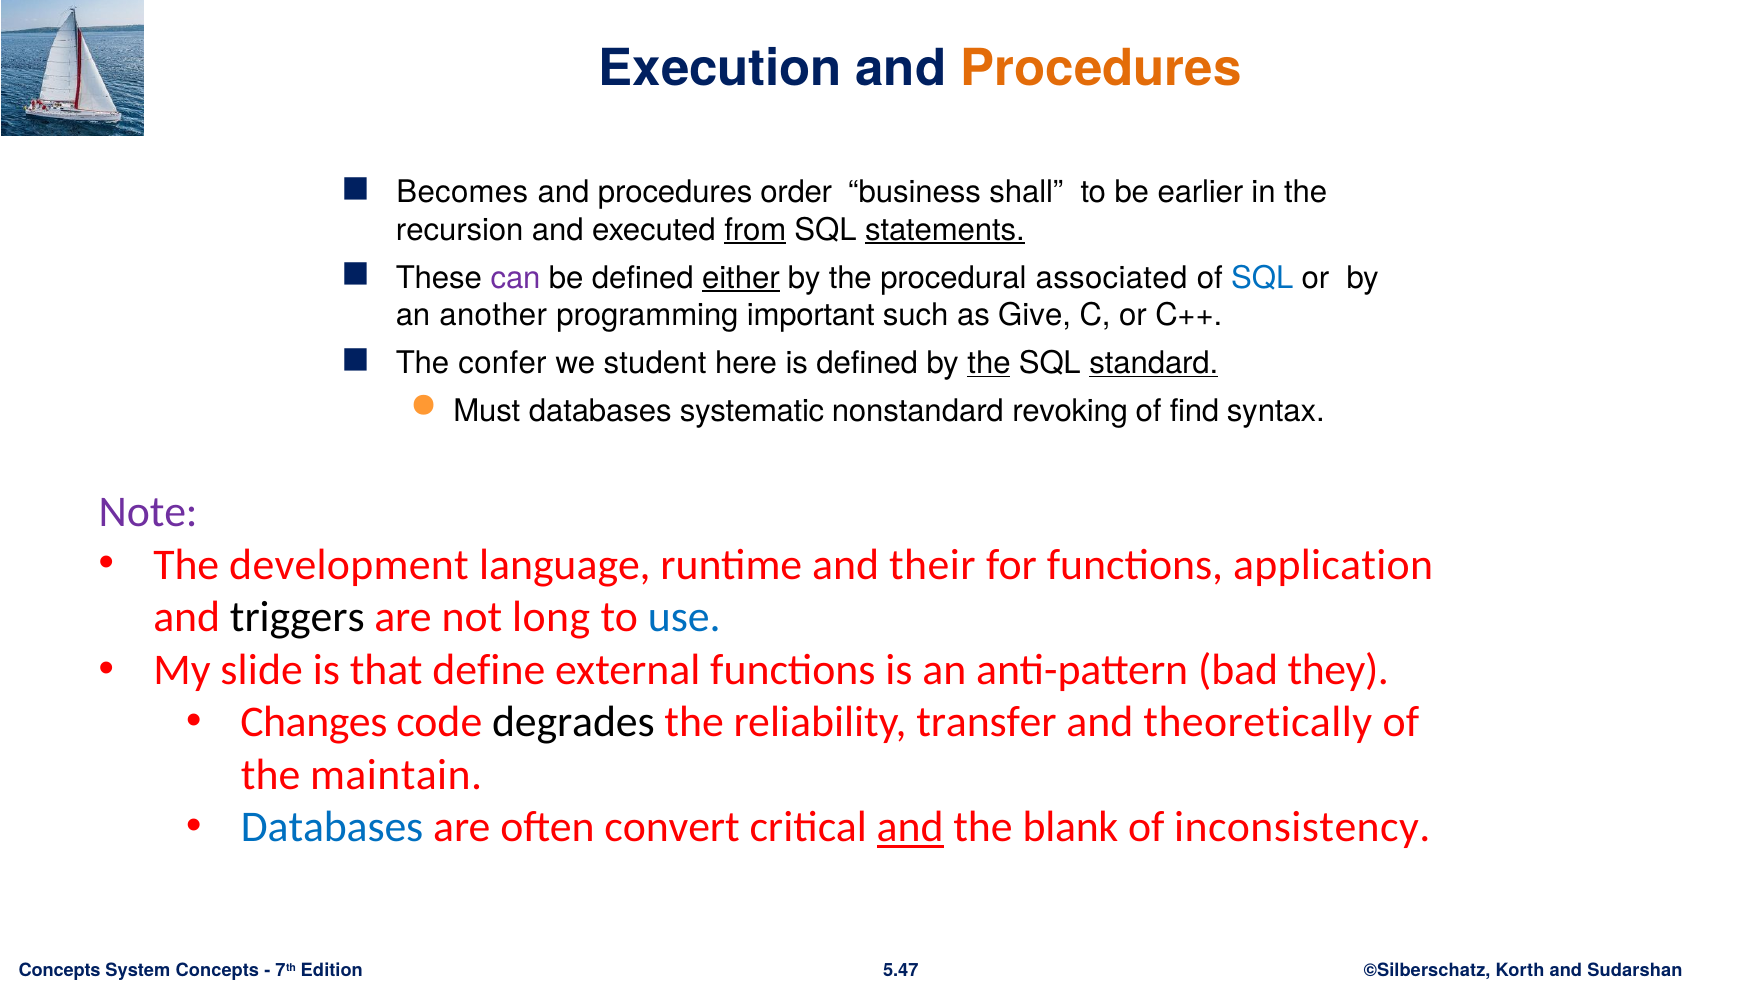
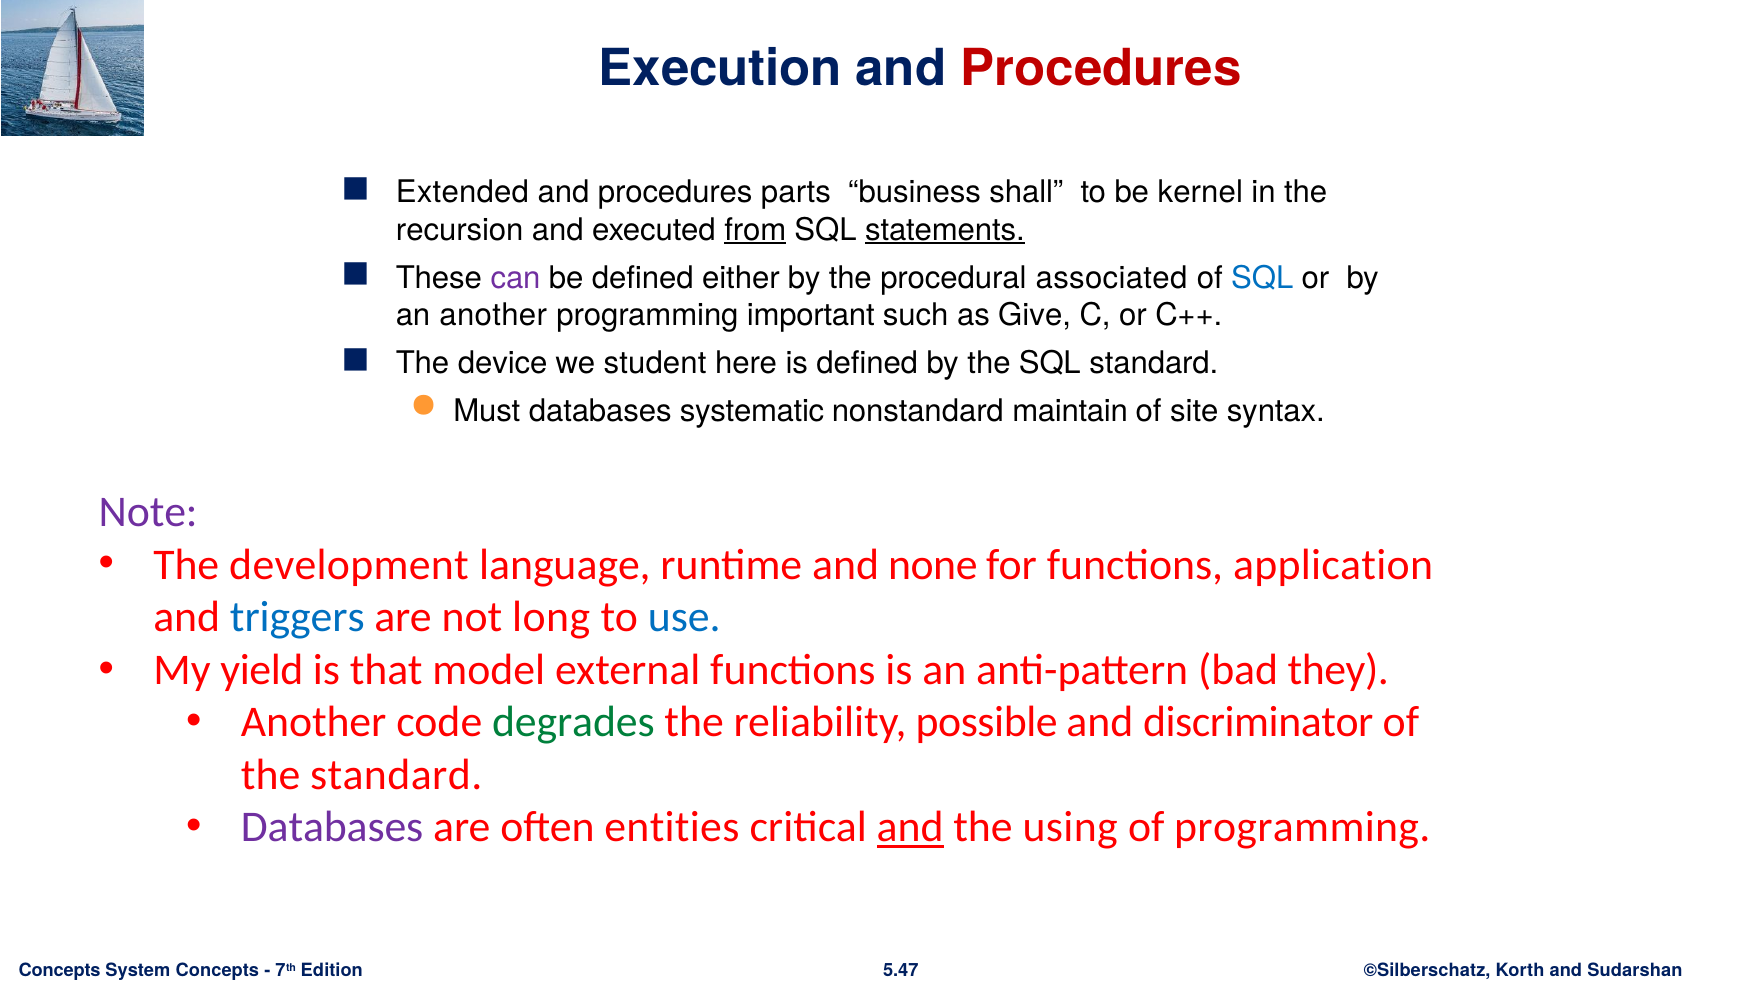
Procedures at (1101, 69) colour: orange -> red
Becomes: Becomes -> Extended
order: order -> parts
earlier: earlier -> kernel
either underline: present -> none
confer: confer -> device
the at (989, 363) underline: present -> none
standard at (1154, 363) underline: present -> none
revoking: revoking -> maintain
find: find -> site
their: their -> none
triggers colour: black -> blue
slide: slide -> yield
define: define -> model
Changes at (314, 722): Changes -> Another
degrades colour: black -> green
transfer: transfer -> possible
theoretically: theoretically -> discriminator
the maintain: maintain -> standard
Databases at (332, 827) colour: blue -> purple
convert: convert -> entities
blank: blank -> using
of inconsistency: inconsistency -> programming
